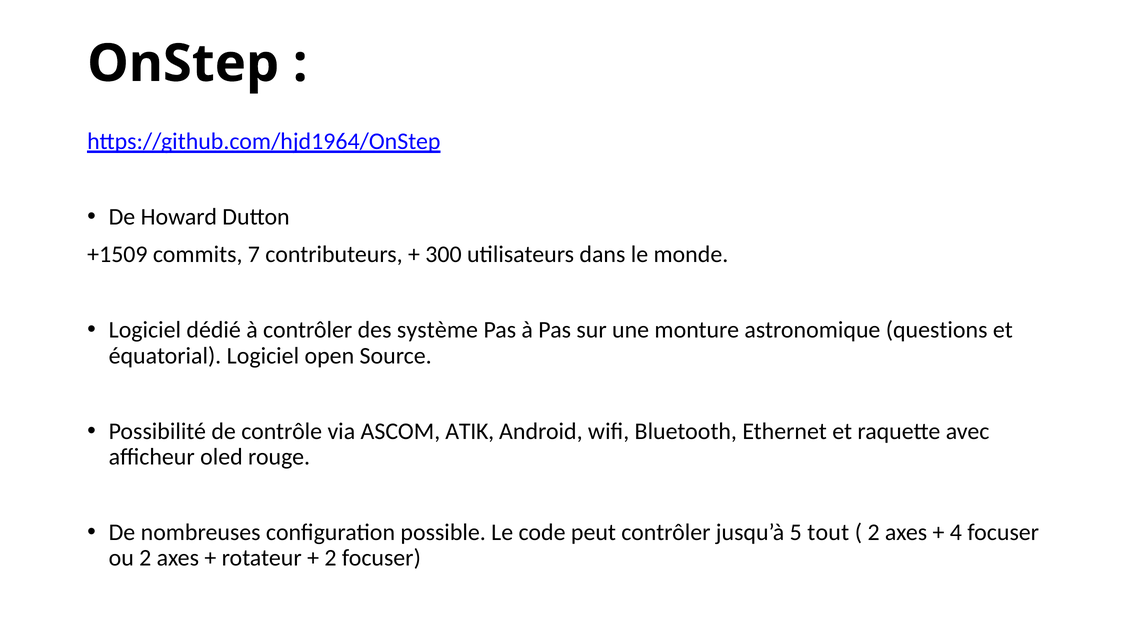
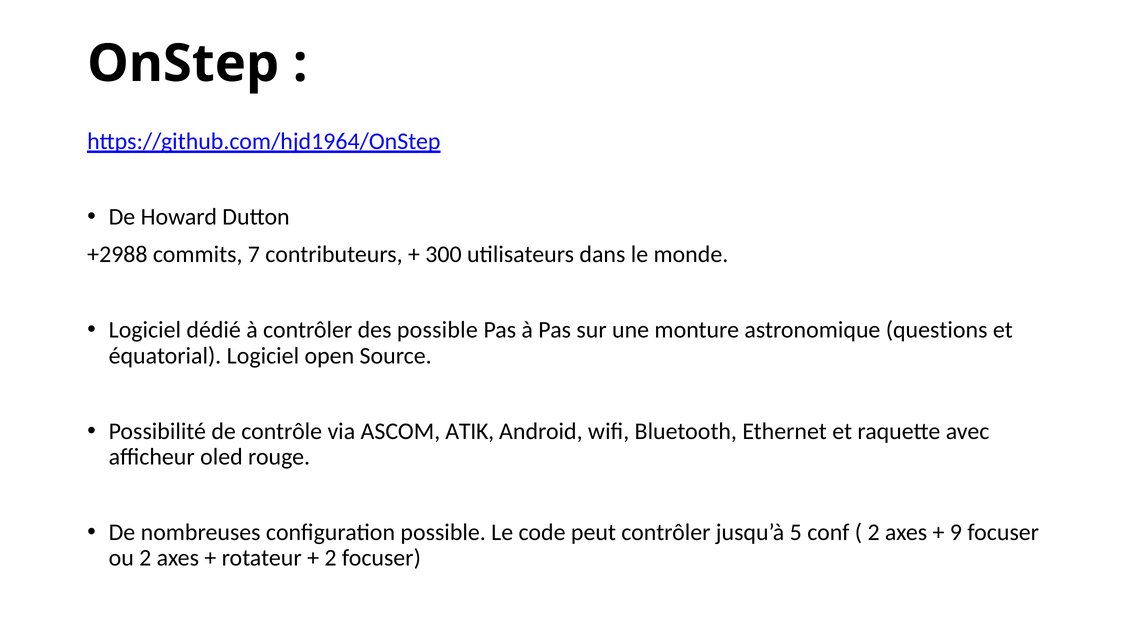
+1509: +1509 -> +2988
des système: système -> possible
tout: tout -> conf
4: 4 -> 9
